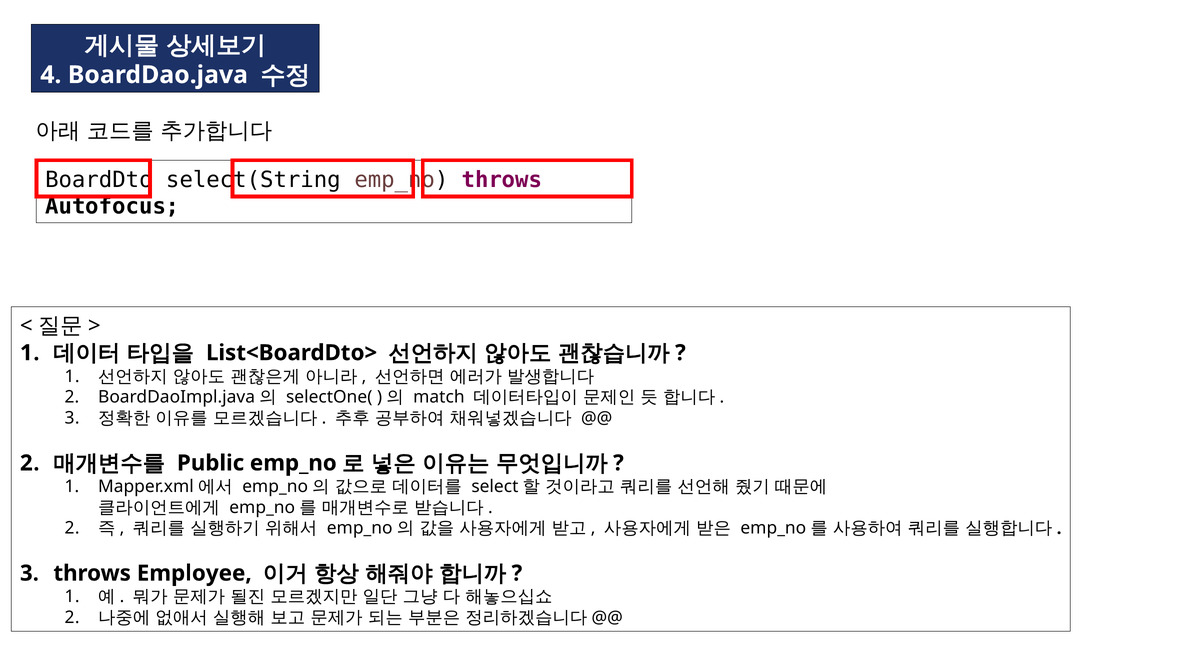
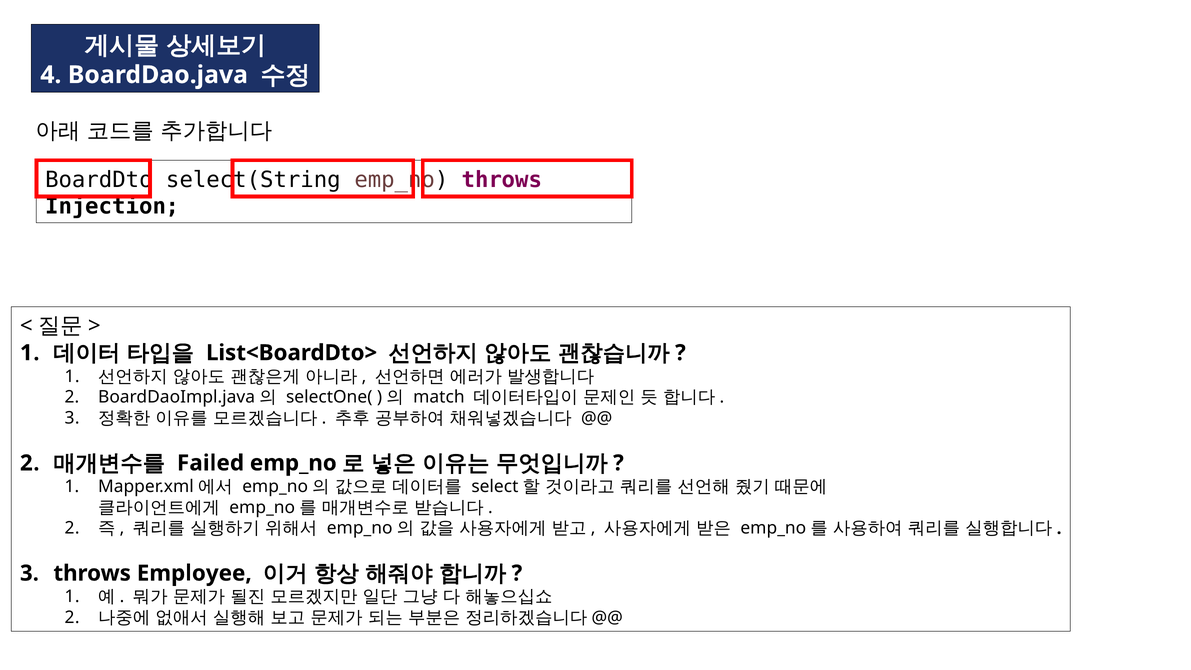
Autofocus: Autofocus -> Injection
Public: Public -> Failed
